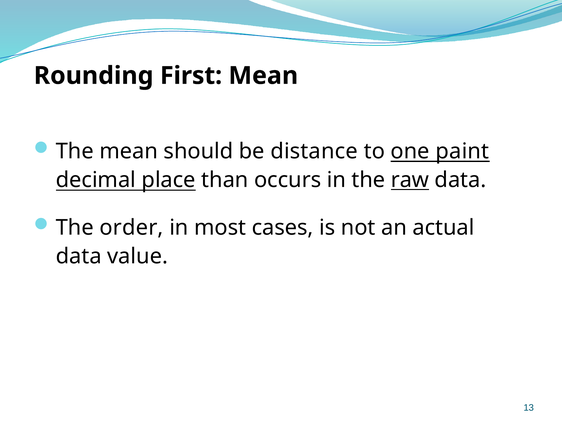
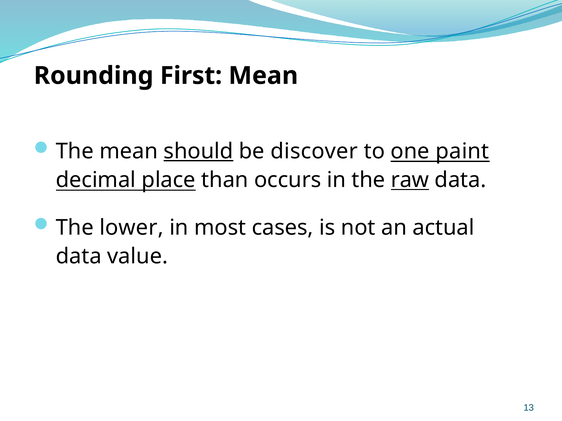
should underline: none -> present
distance: distance -> discover
order: order -> lower
